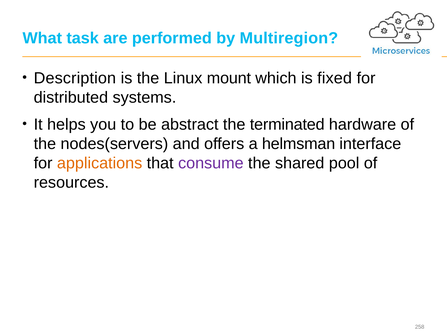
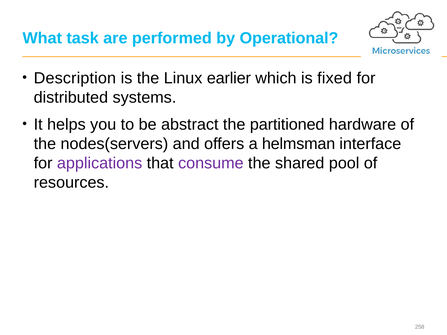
Multiregion: Multiregion -> Operational
mount: mount -> earlier
terminated: terminated -> partitioned
applications colour: orange -> purple
